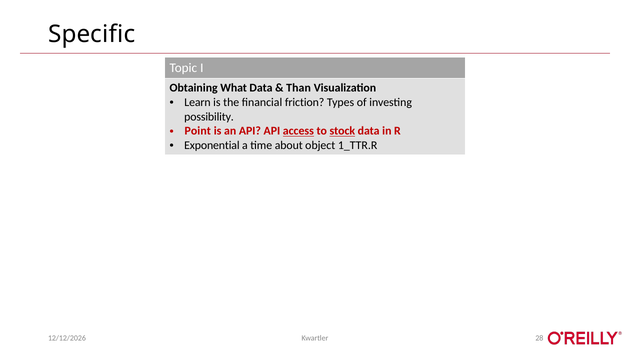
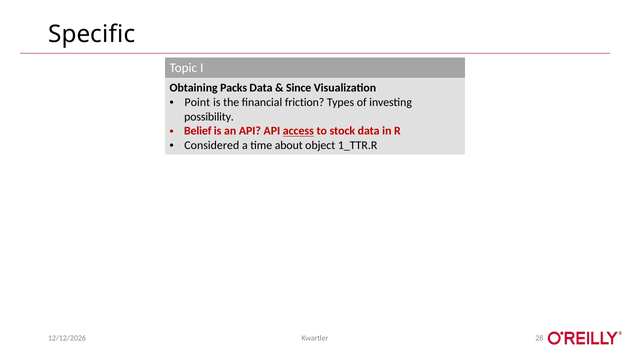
What: What -> Packs
Than: Than -> Since
Learn: Learn -> Point
Point: Point -> Belief
stock underline: present -> none
Exponential: Exponential -> Considered
